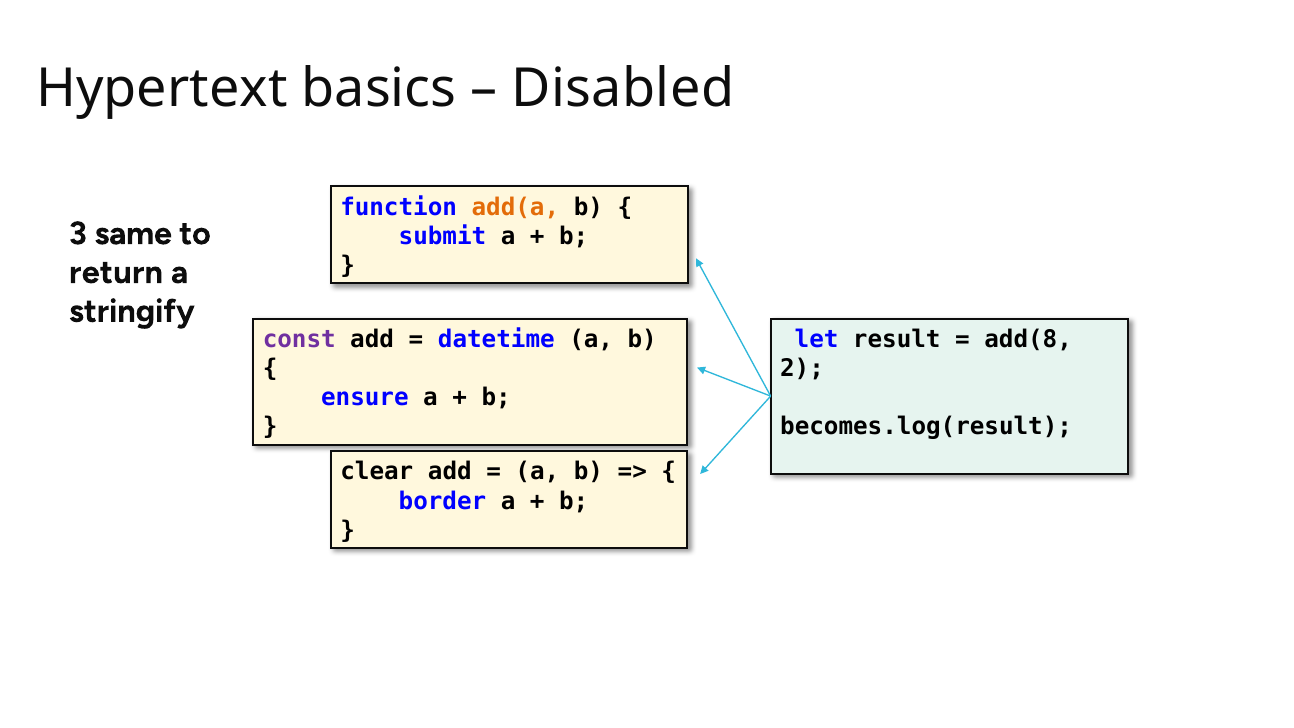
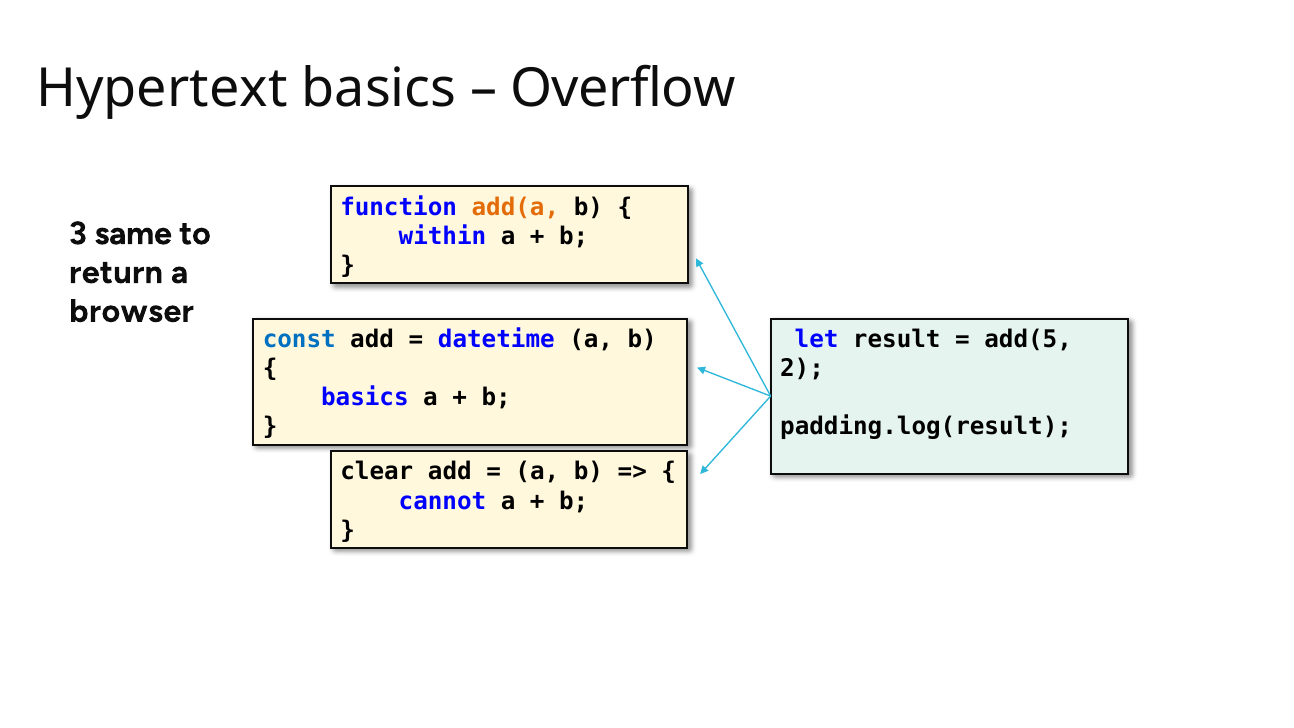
Disabled: Disabled -> Overflow
submit: submit -> within
stringify: stringify -> browser
const colour: purple -> blue
add(8: add(8 -> add(5
ensure at (365, 398): ensure -> basics
becomes.log(result: becomes.log(result -> padding.log(result
border: border -> cannot
